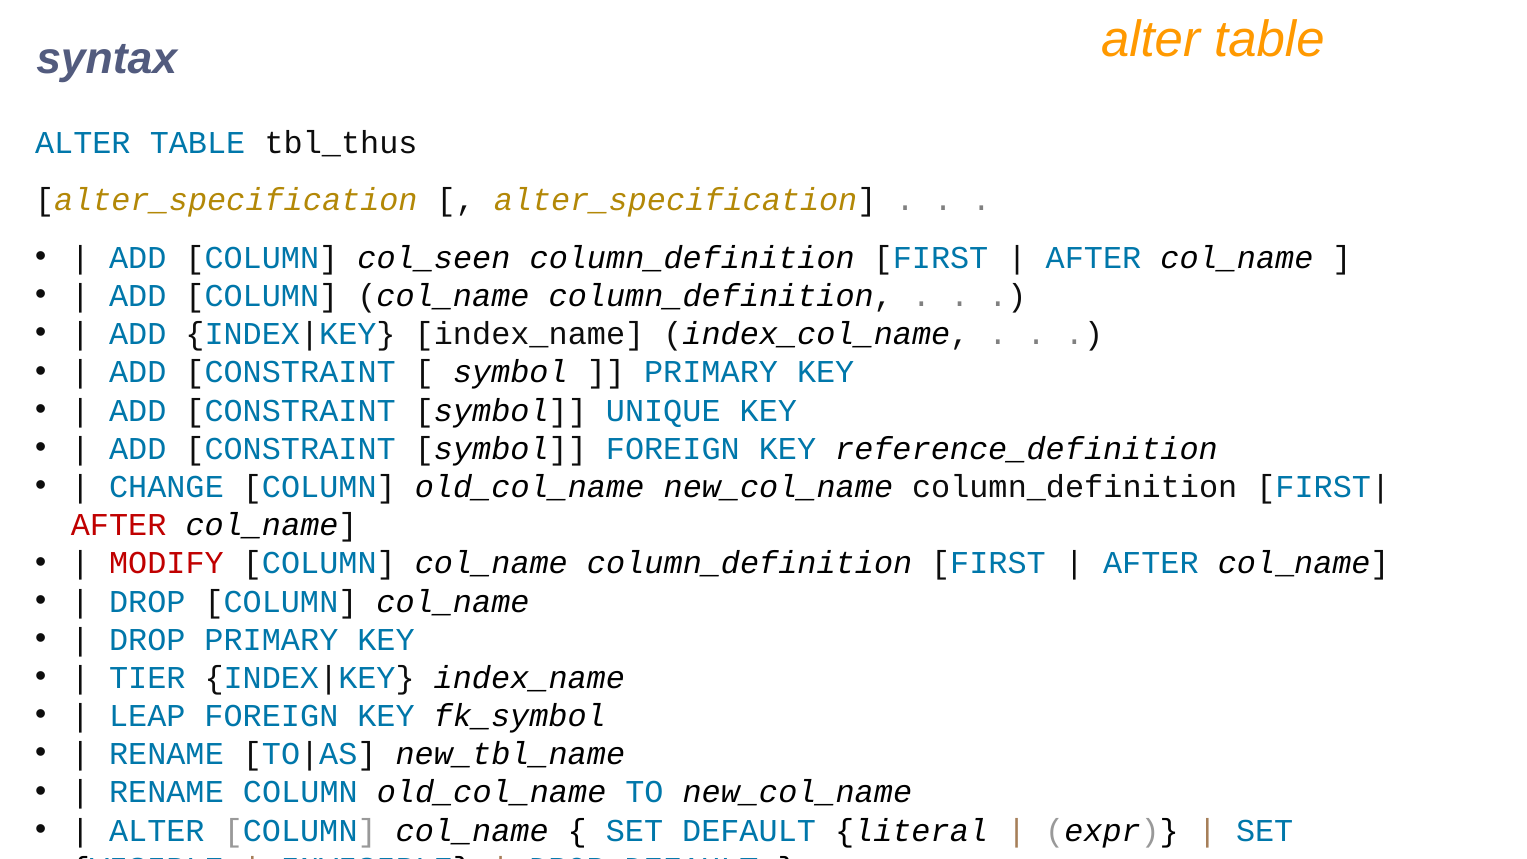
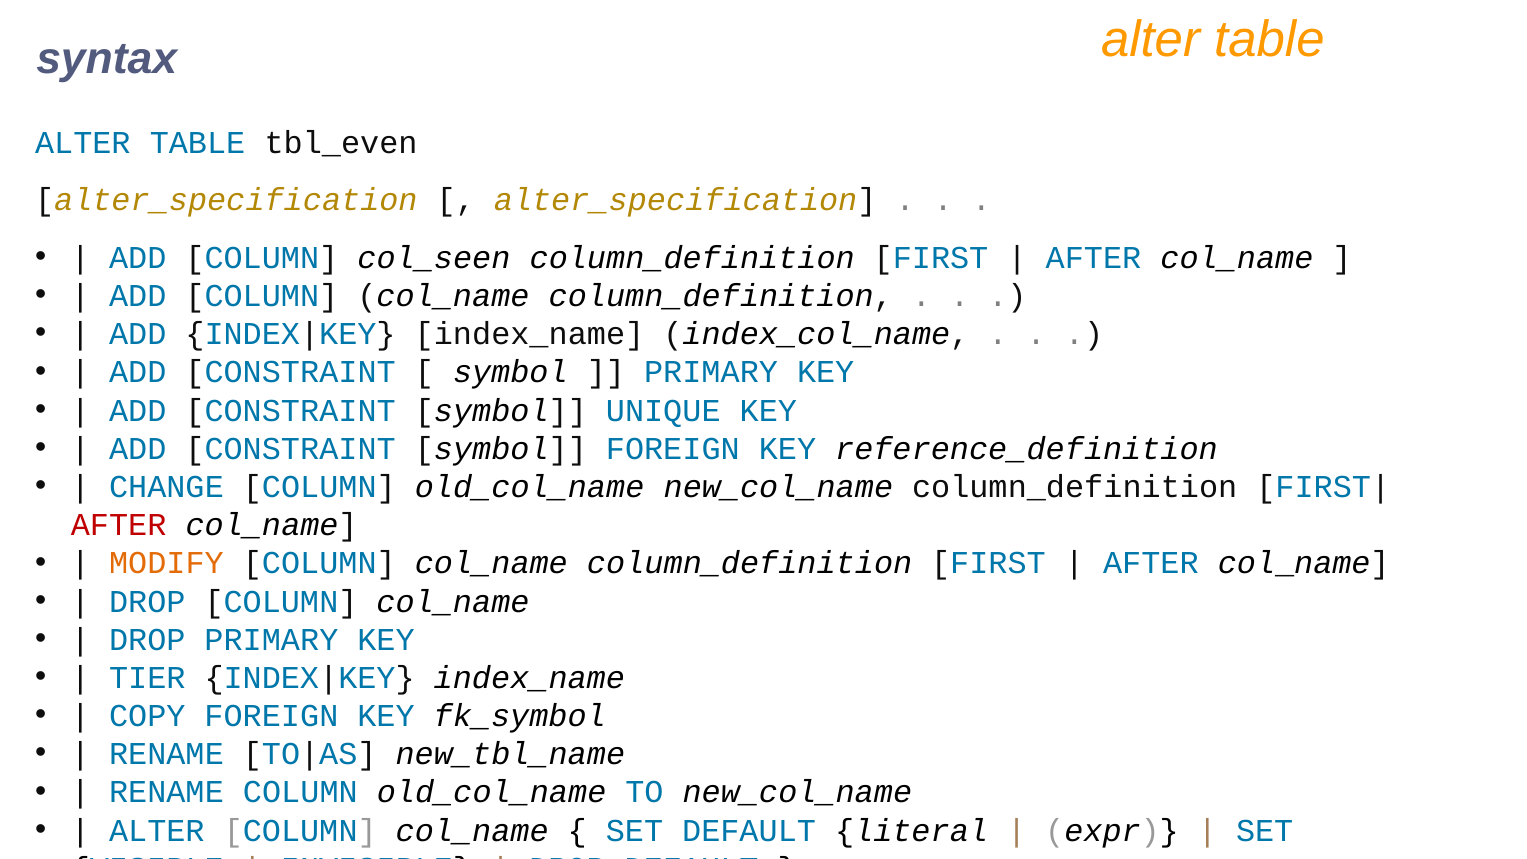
tbl_thus: tbl_thus -> tbl_even
MODIFY colour: red -> orange
LEAP: LEAP -> COPY
